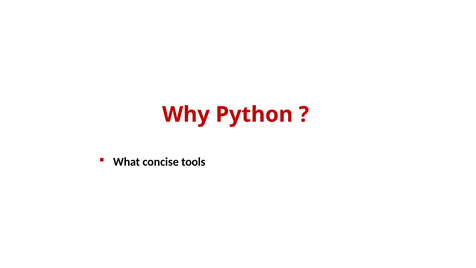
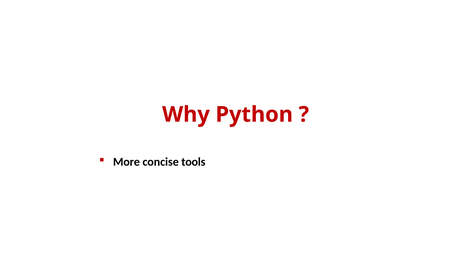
What: What -> More
